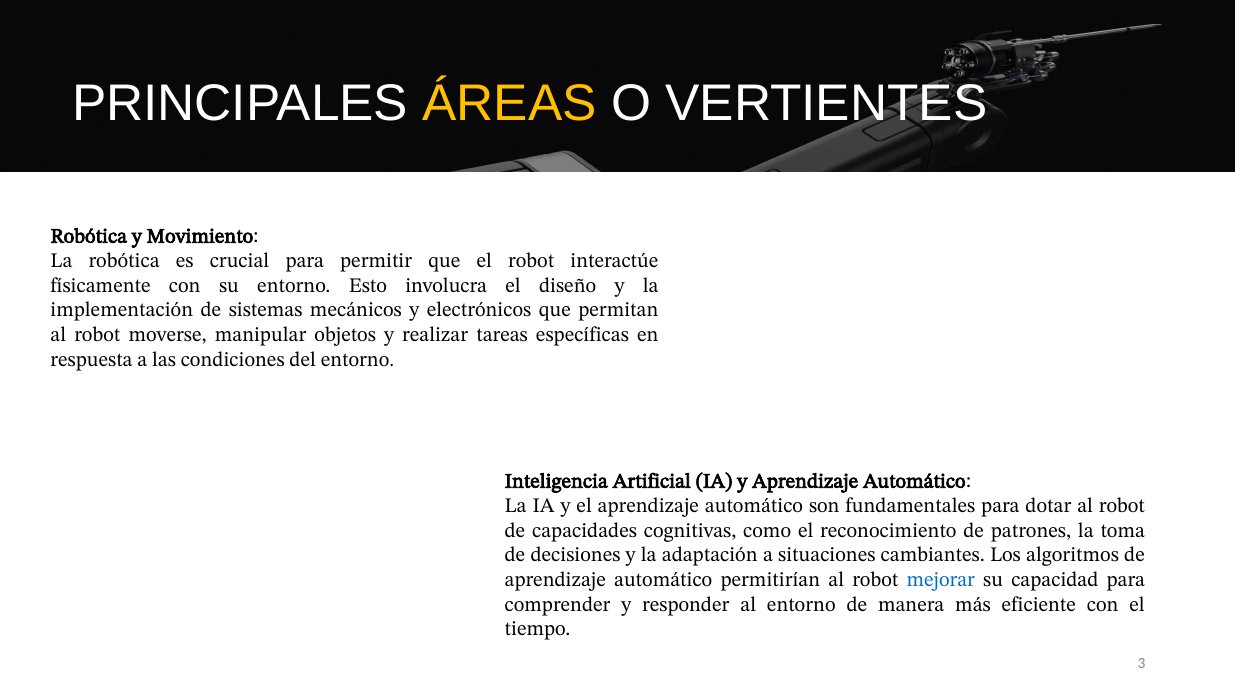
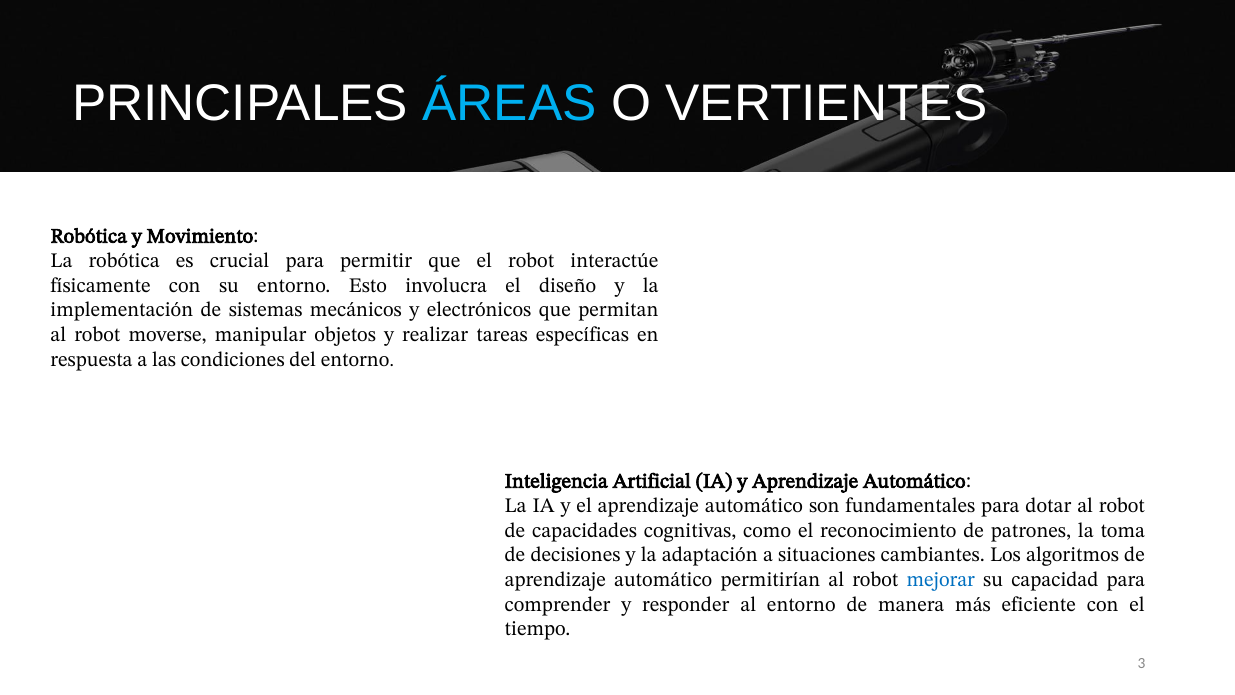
ÁREAS colour: yellow -> light blue
